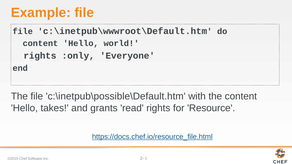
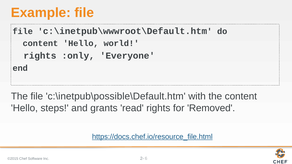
takes: takes -> steps
Resource: Resource -> Removed
